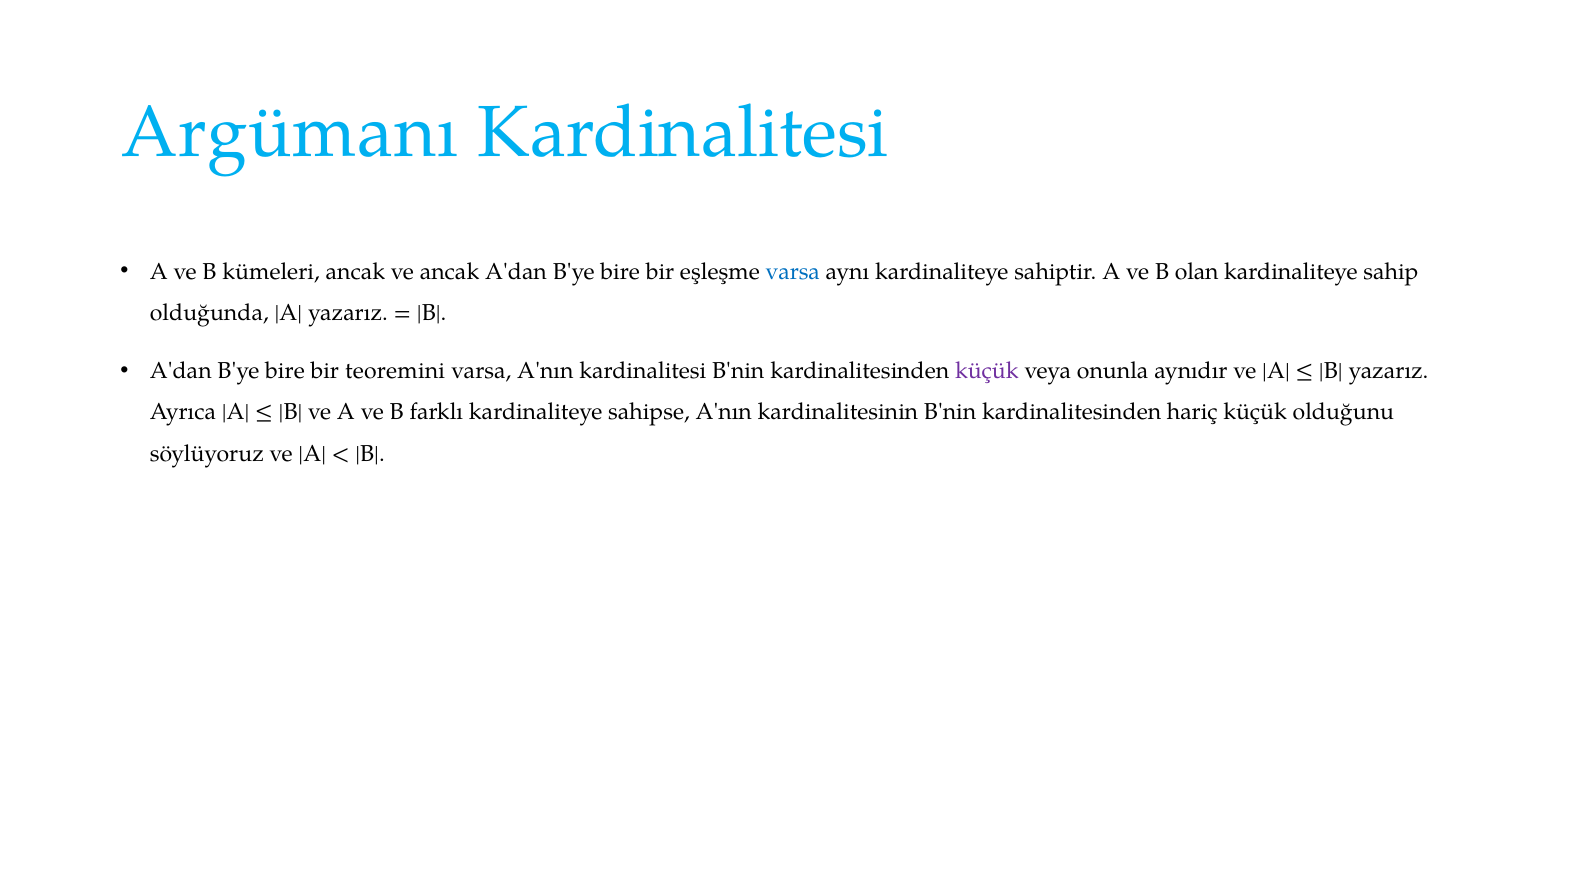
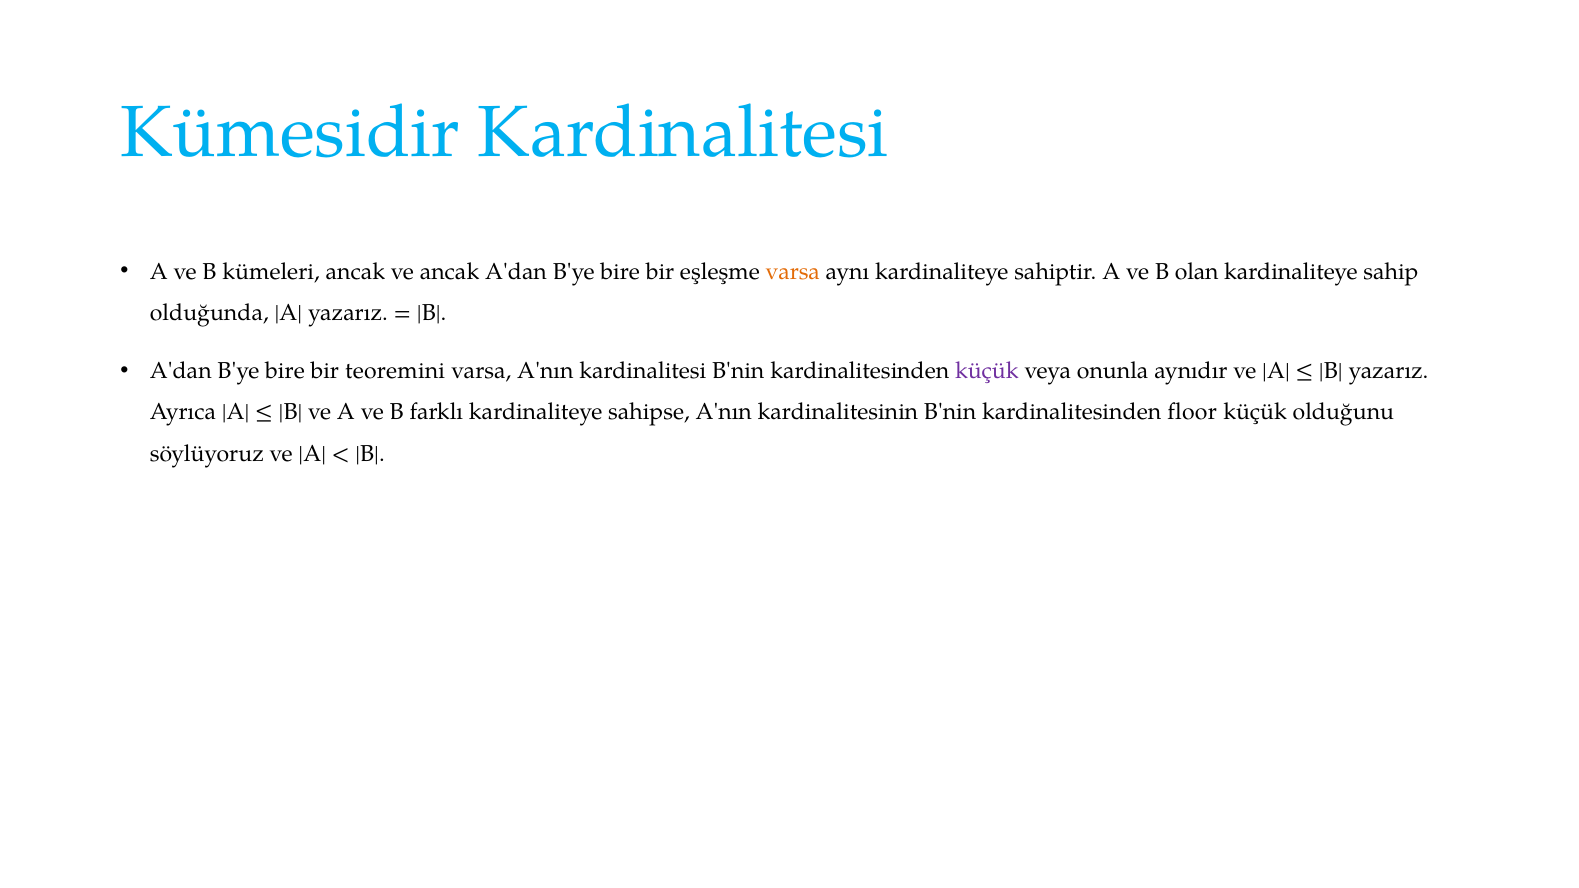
Argümanı: Argümanı -> Kümesidir
varsa at (793, 272) colour: blue -> orange
hariç: hariç -> floor
